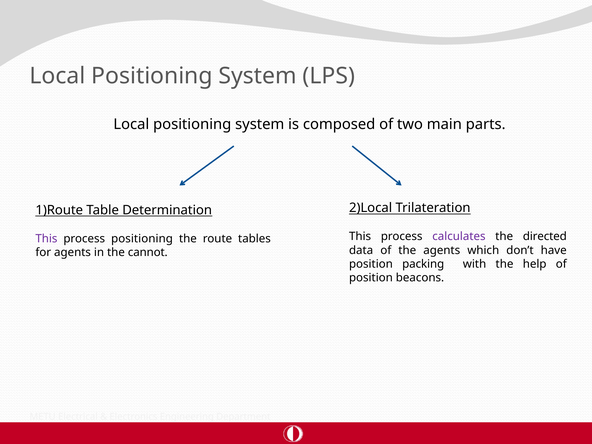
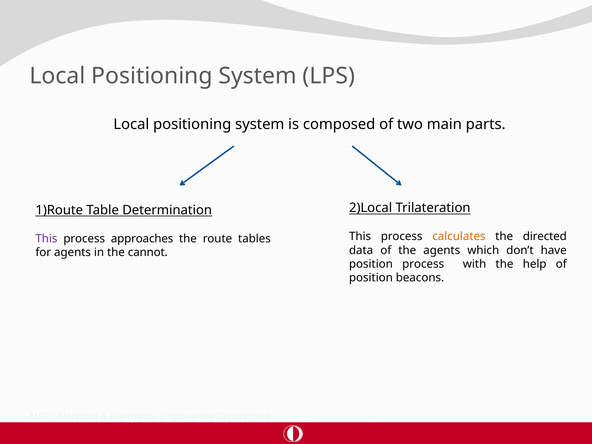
calculates colour: purple -> orange
process positioning: positioning -> approaches
position packing: packing -> process
